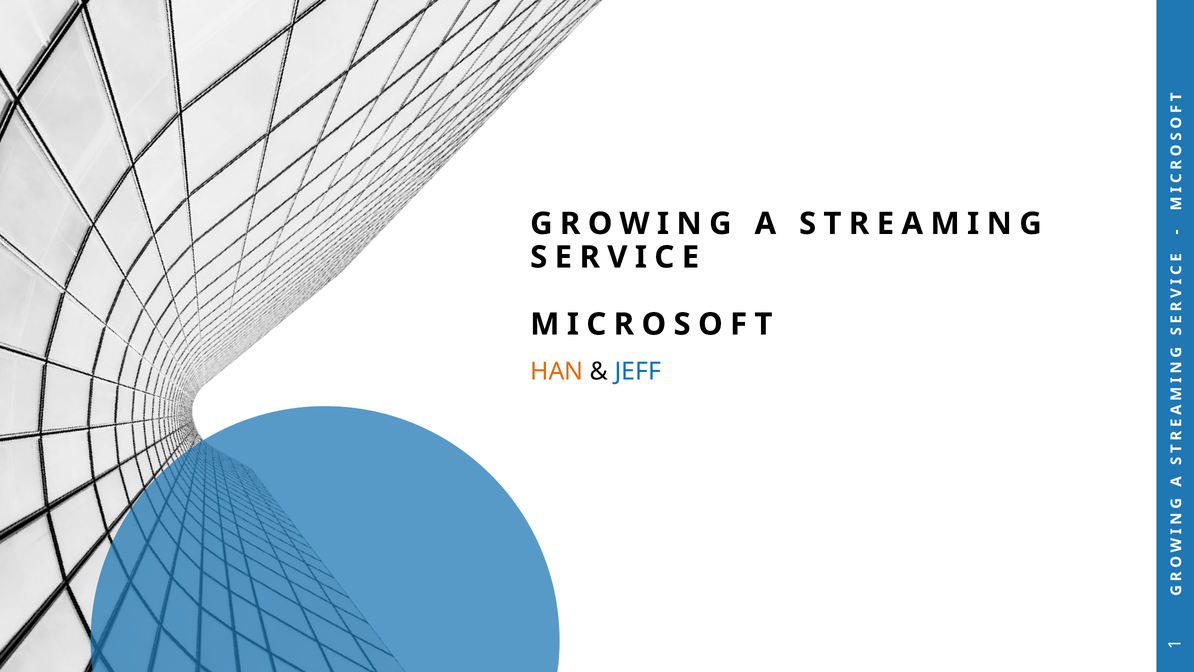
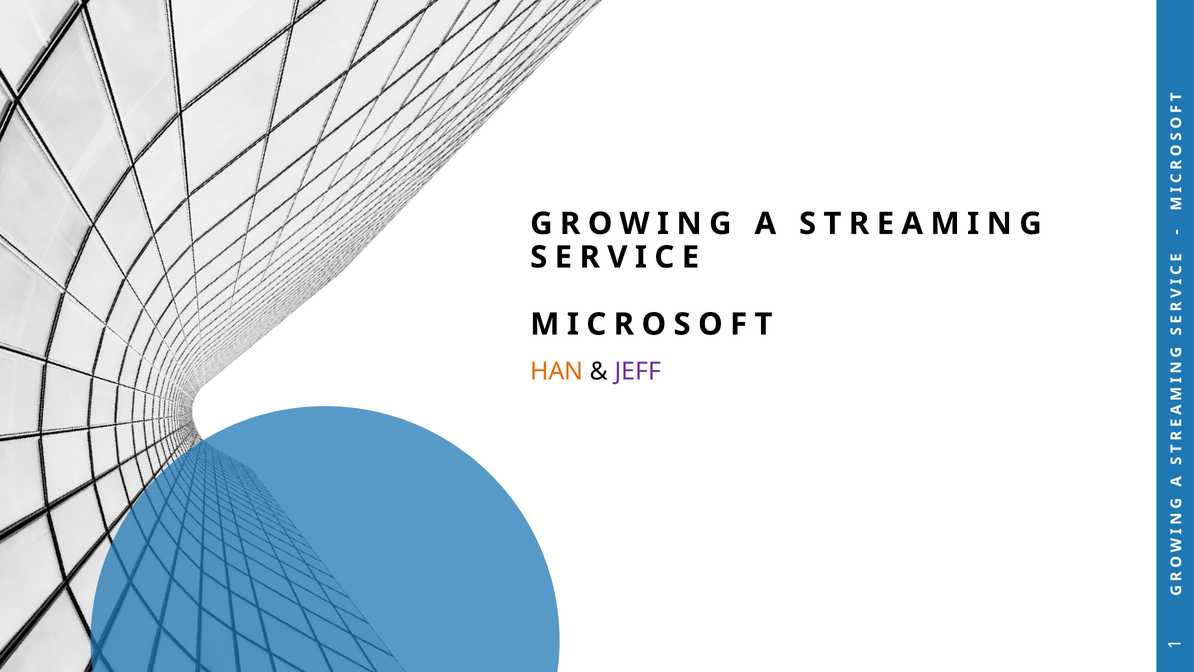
JEFF colour: blue -> purple
